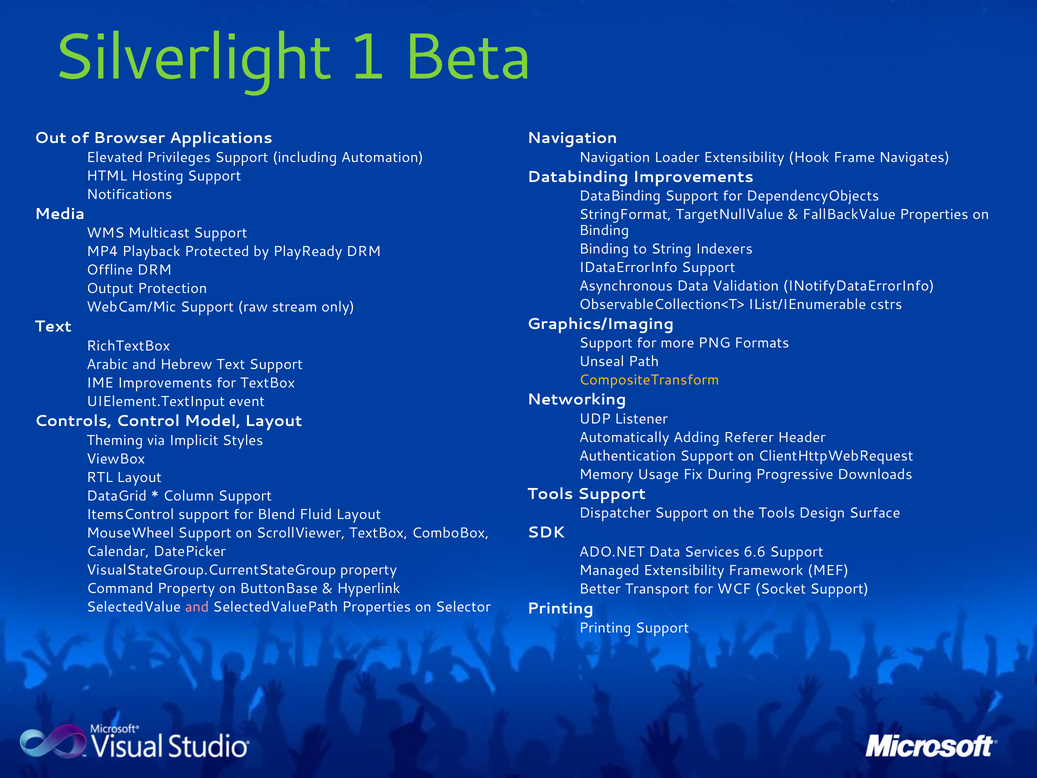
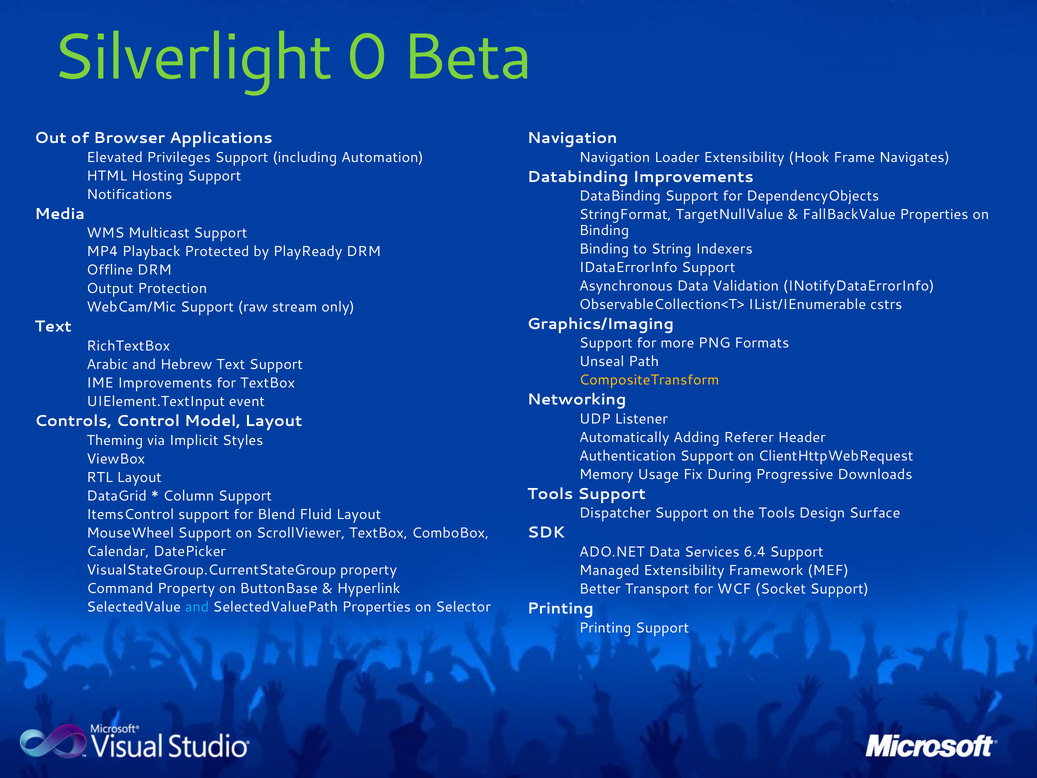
1: 1 -> 0
6.6: 6.6 -> 6.4
and at (197, 607) colour: pink -> light blue
